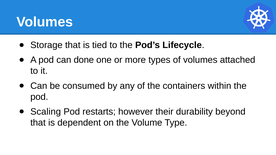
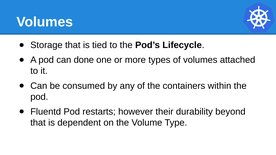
Scaling: Scaling -> Fluentd
